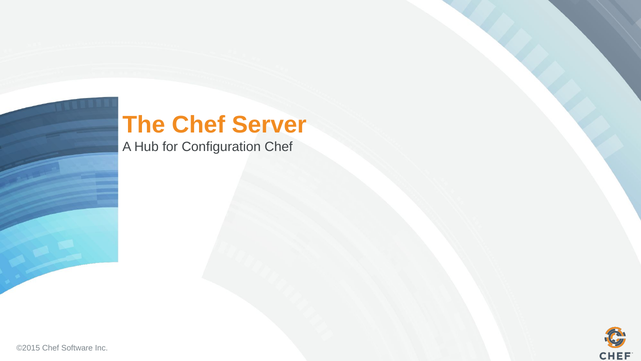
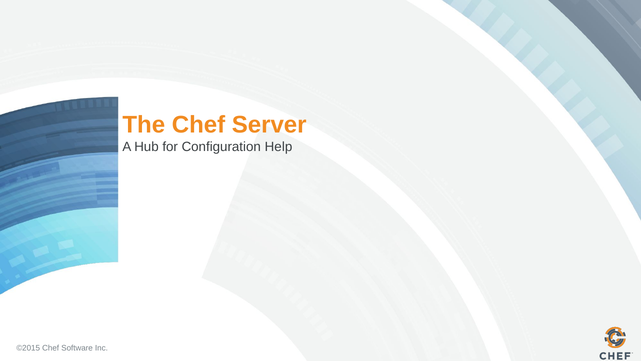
Configuration Chef: Chef -> Help
